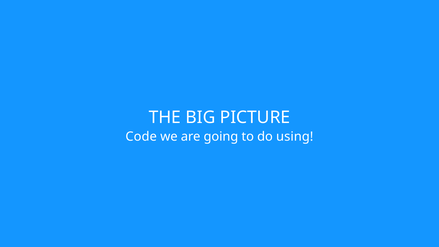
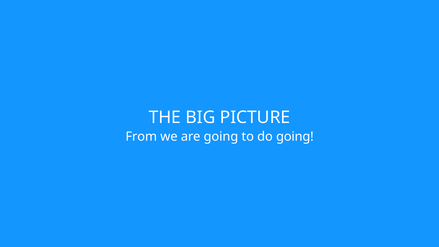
Code: Code -> From
do using: using -> going
